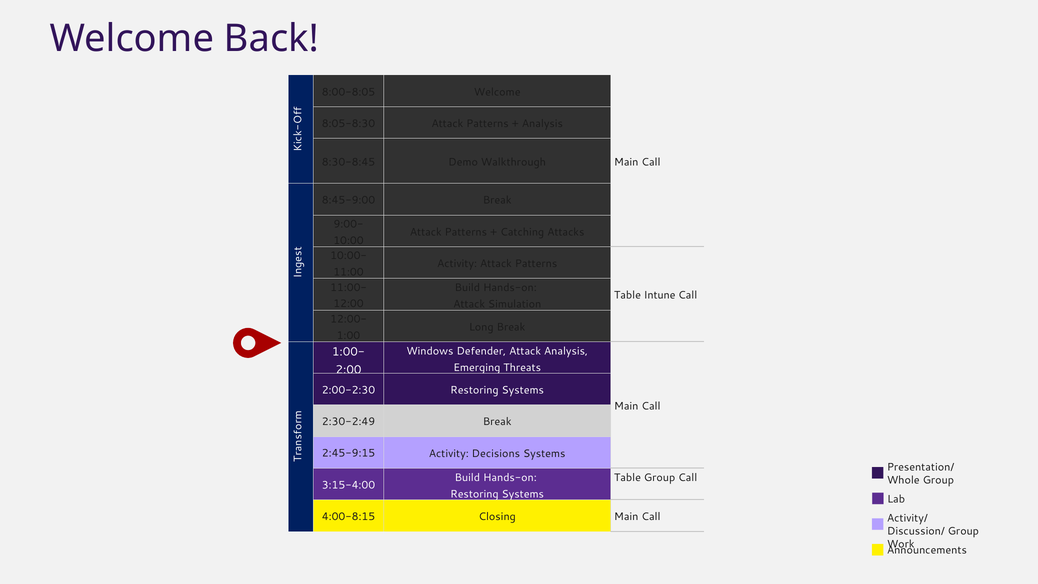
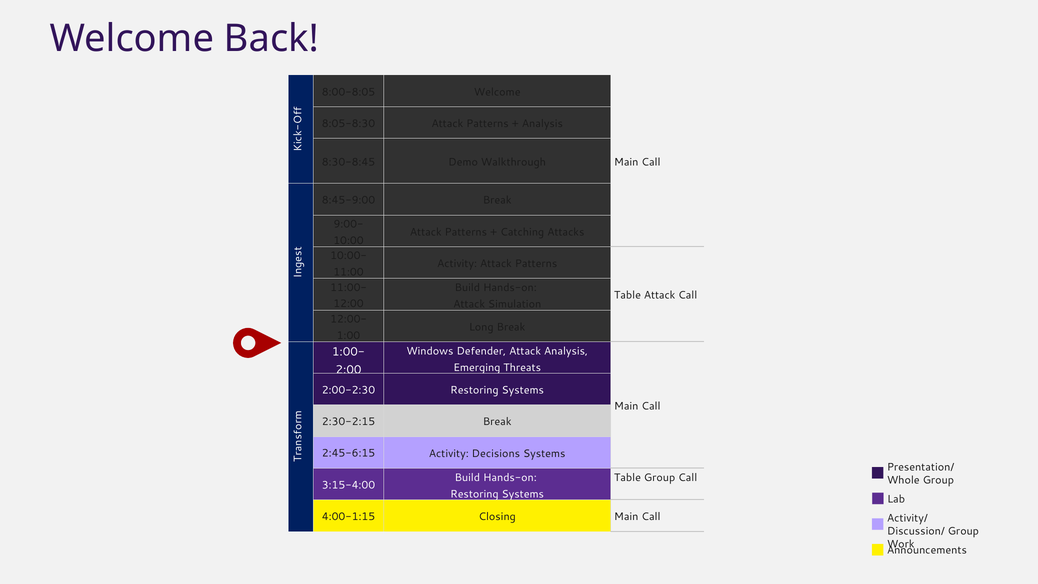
Table Intune: Intune -> Attack
2:30-2:49: 2:30-2:49 -> 2:30-2:15
2:45-9:15: 2:45-9:15 -> 2:45-6:15
4:00-8:15: 4:00-8:15 -> 4:00-1:15
